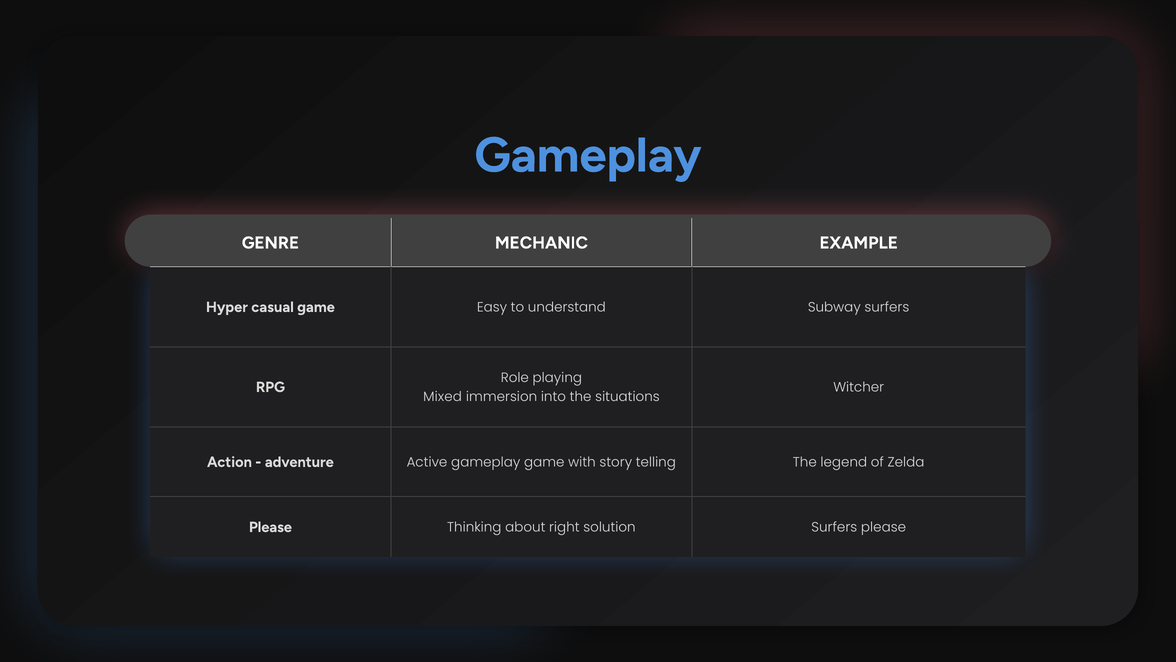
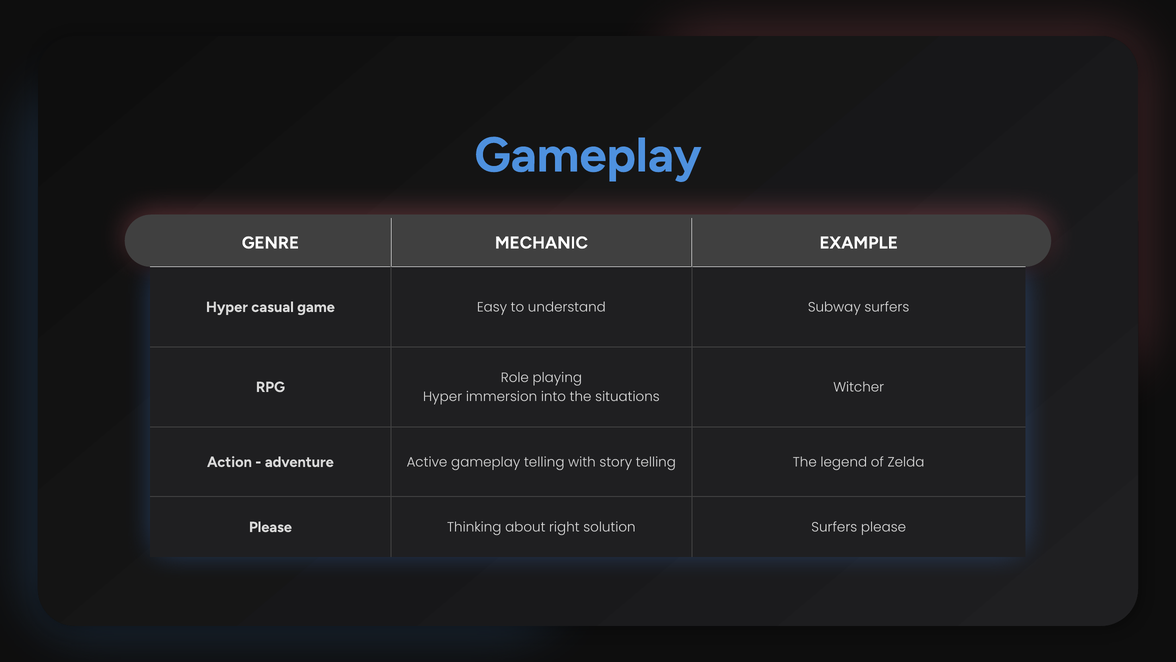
Mixed at (443, 396): Mixed -> Hyper
gameplay game: game -> telling
